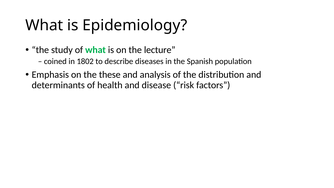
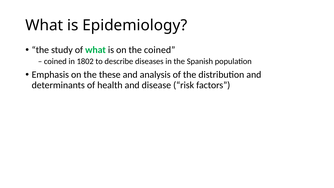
the lecture: lecture -> coined
